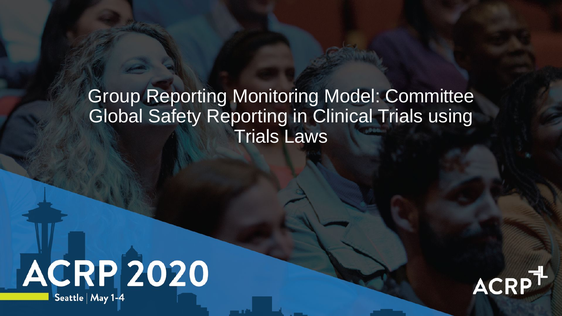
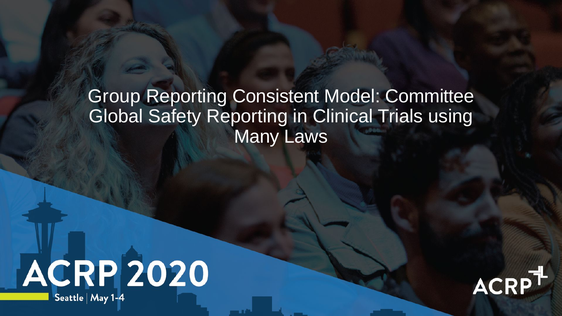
Monitoring: Monitoring -> Consistent
Trials at (257, 137): Trials -> Many
